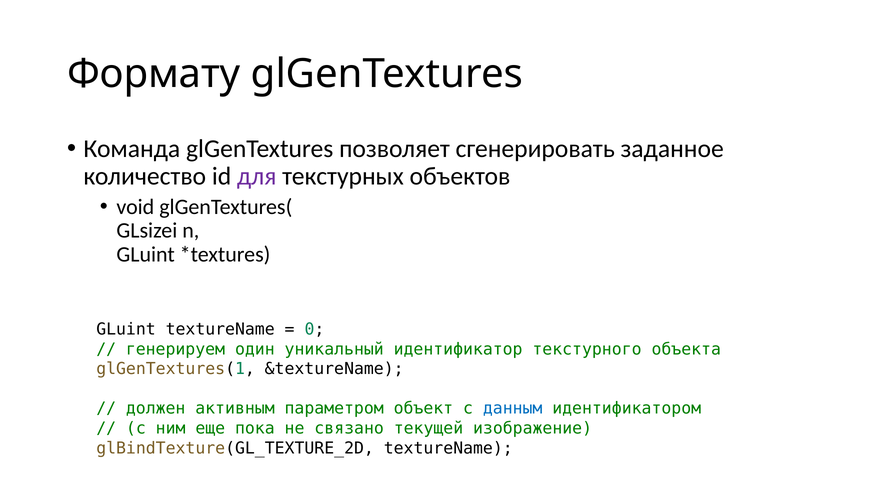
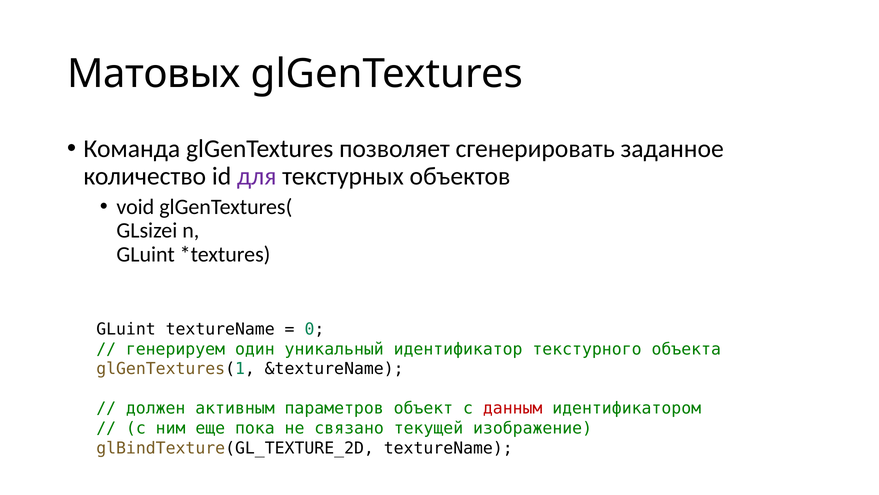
Формату: Формату -> Матовых
параметром: параметром -> параметров
данным colour: blue -> red
